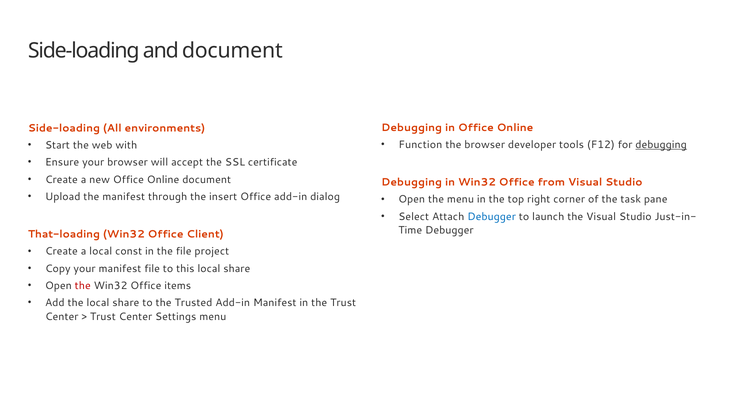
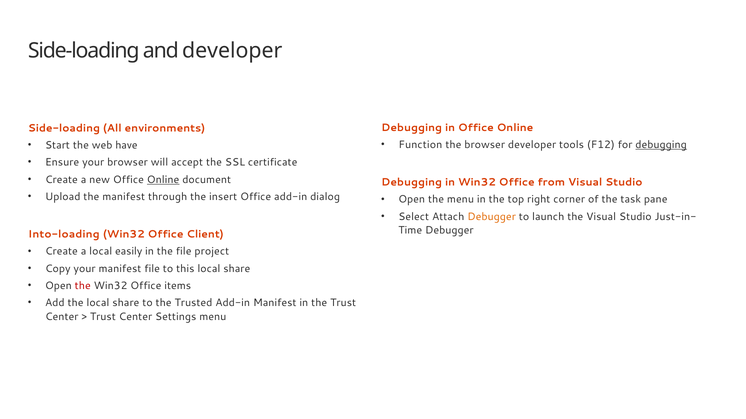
and document: document -> developer
with: with -> have
Online at (163, 180) underline: none -> present
Debugger at (492, 217) colour: blue -> orange
That-loading: That-loading -> Into-loading
const: const -> easily
